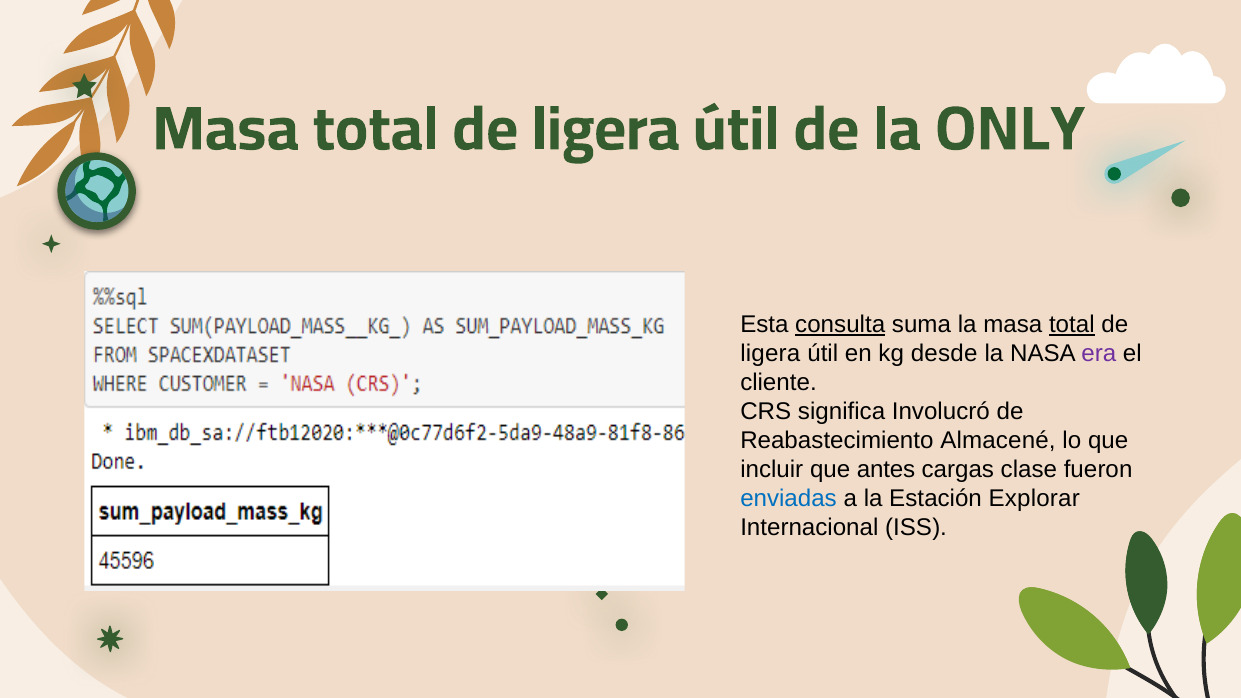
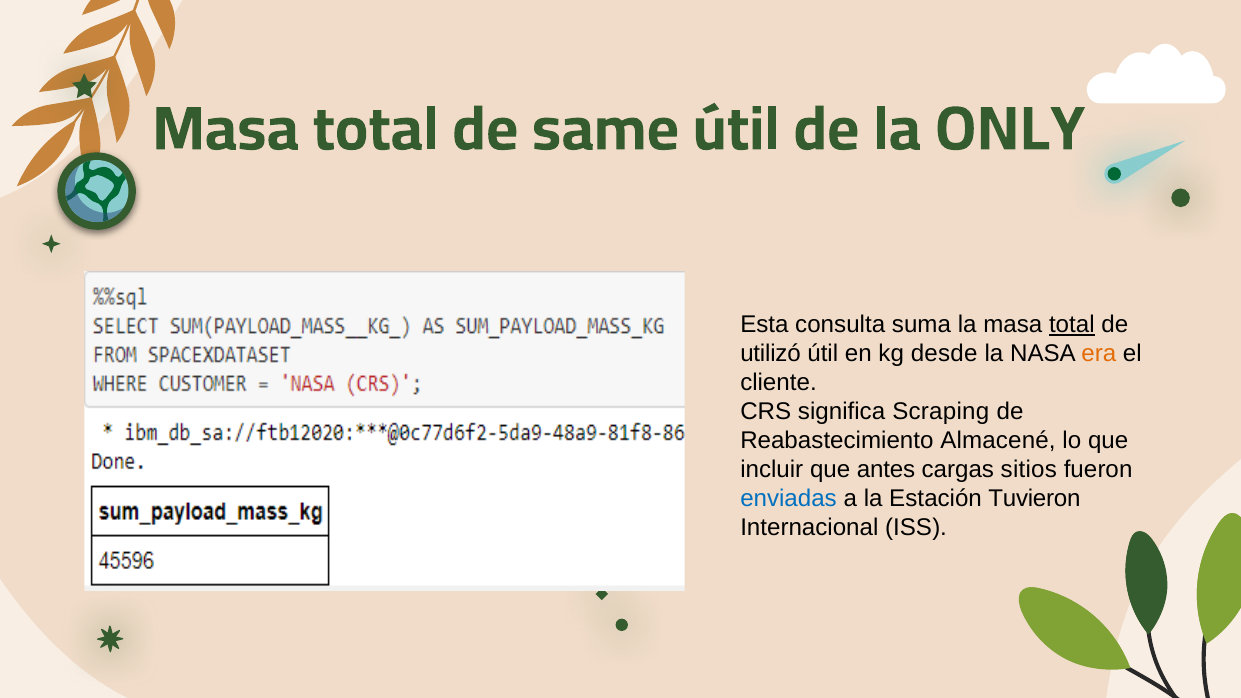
ligera at (606, 129): ligera -> same
consulta underline: present -> none
ligera at (770, 354): ligera -> utilizó
era colour: purple -> orange
Involucró: Involucró -> Scraping
clase: clase -> sitios
Explorar: Explorar -> Tuvieron
